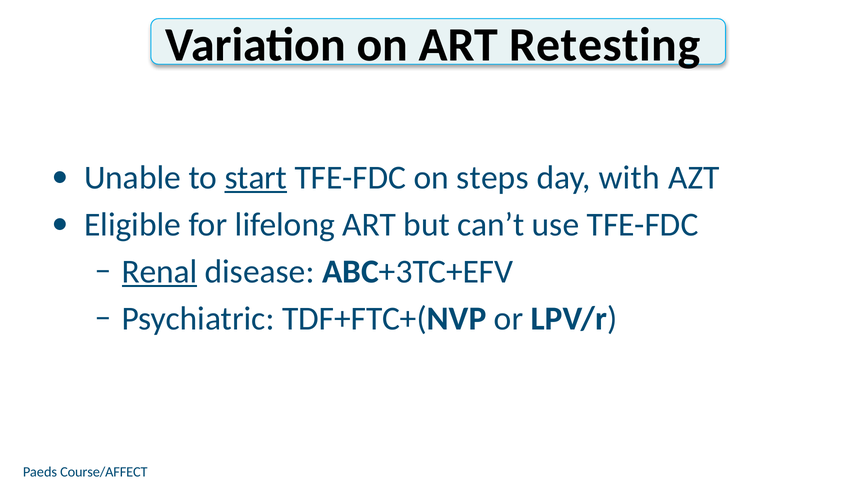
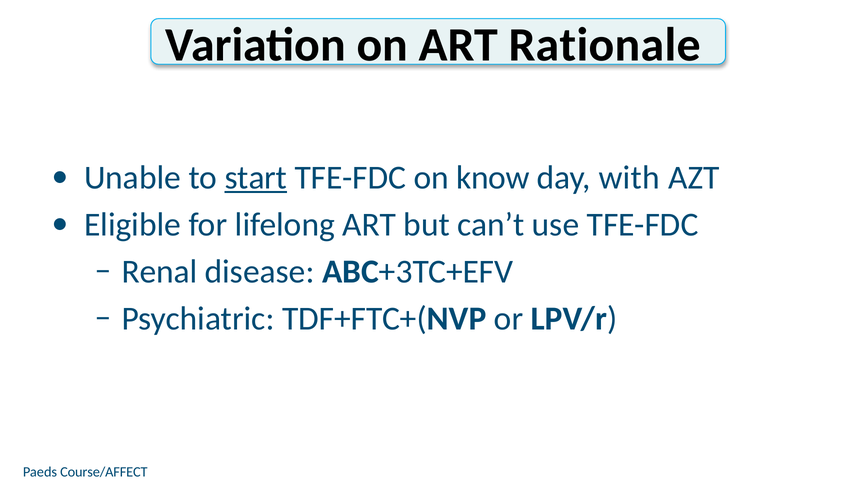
Retesting: Retesting -> Rationale
steps: steps -> know
Renal underline: present -> none
